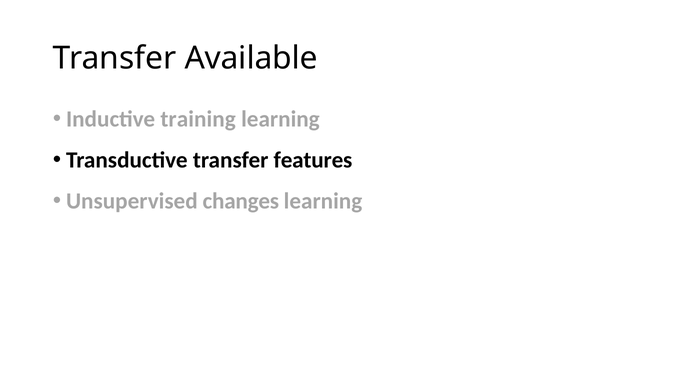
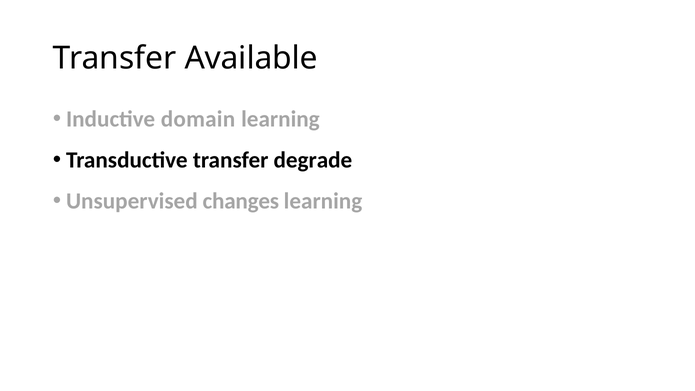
training: training -> domain
features: features -> degrade
